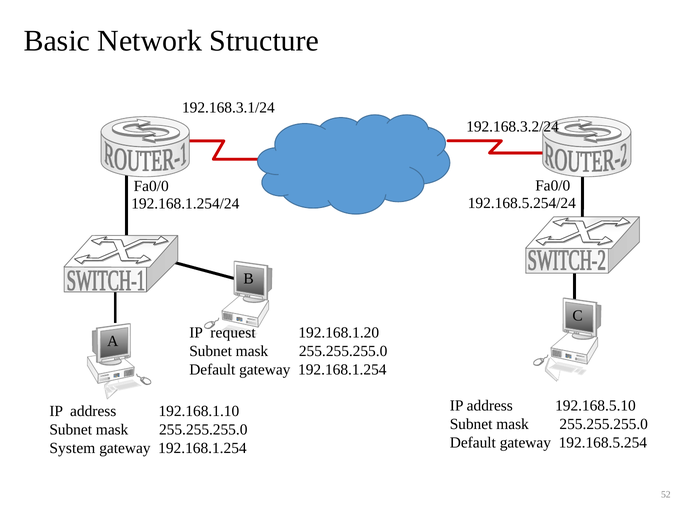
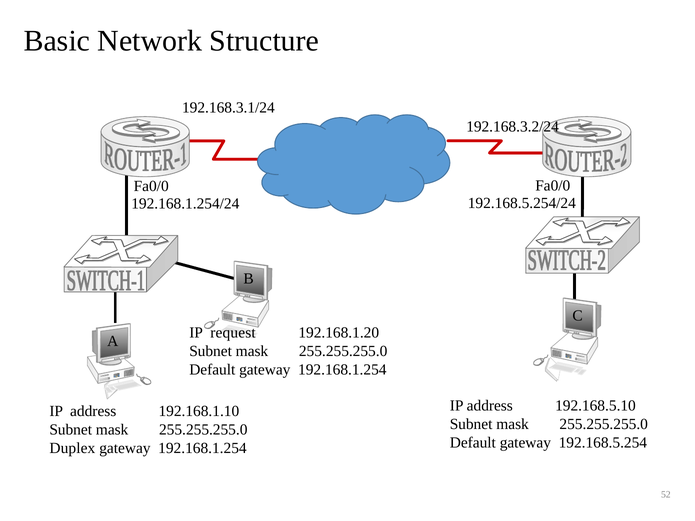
System: System -> Duplex
